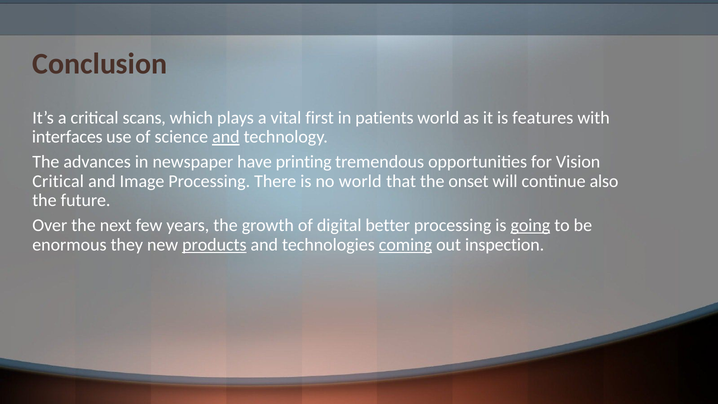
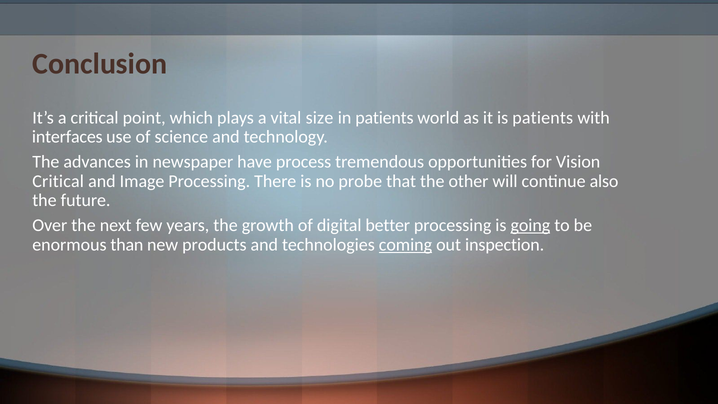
scans: scans -> point
first: first -> size
is features: features -> patients
and at (226, 137) underline: present -> none
printing: printing -> process
no world: world -> probe
onset: onset -> other
they: they -> than
products underline: present -> none
